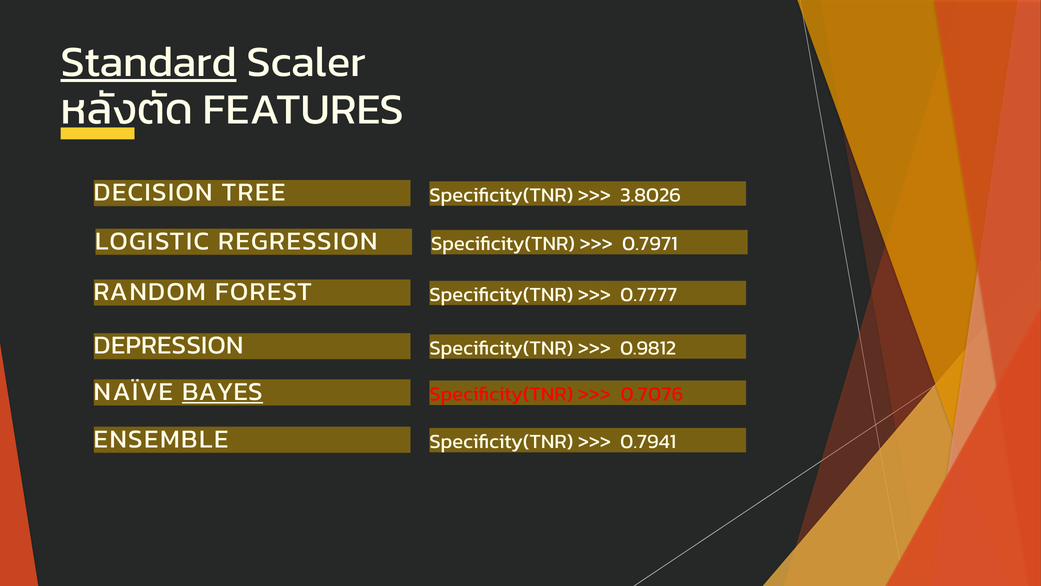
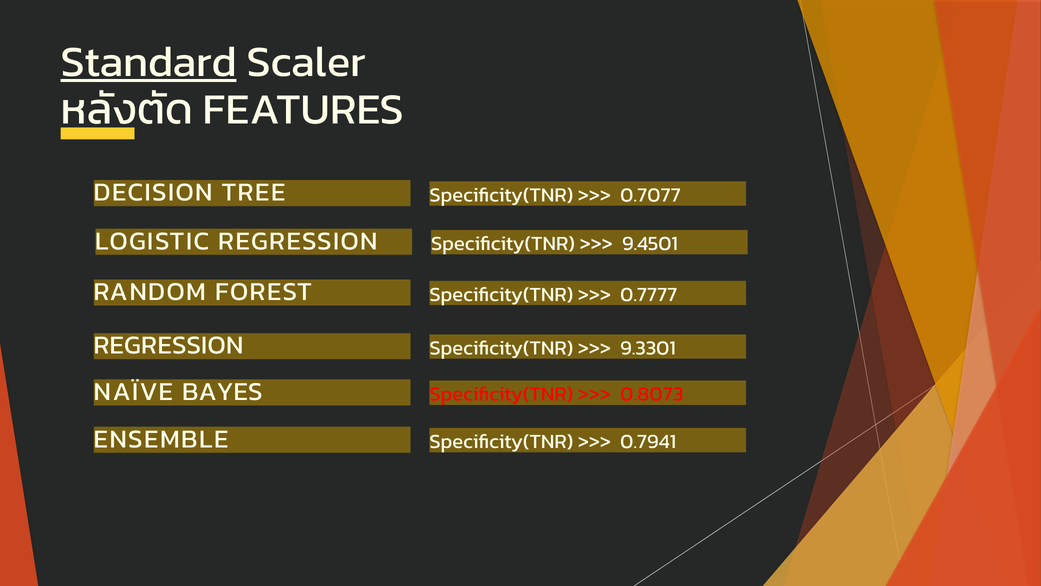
3.8026: 3.8026 -> 0.7077
0.7971: 0.7971 -> 9.4501
DEPRESSION at (169, 345): DEPRESSION -> REGRESSION
0.9812: 0.9812 -> 9.3301
BAYES underline: present -> none
0.7076: 0.7076 -> 0.8073
